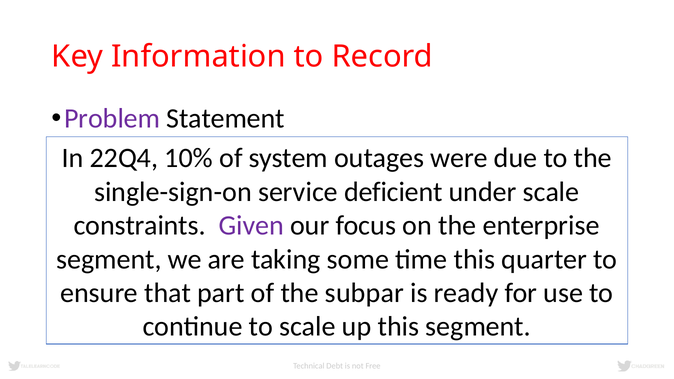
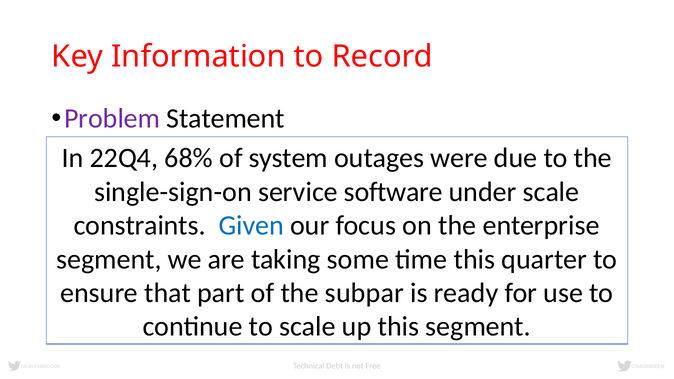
10%: 10% -> 68%
deficient: deficient -> software
Given colour: purple -> blue
